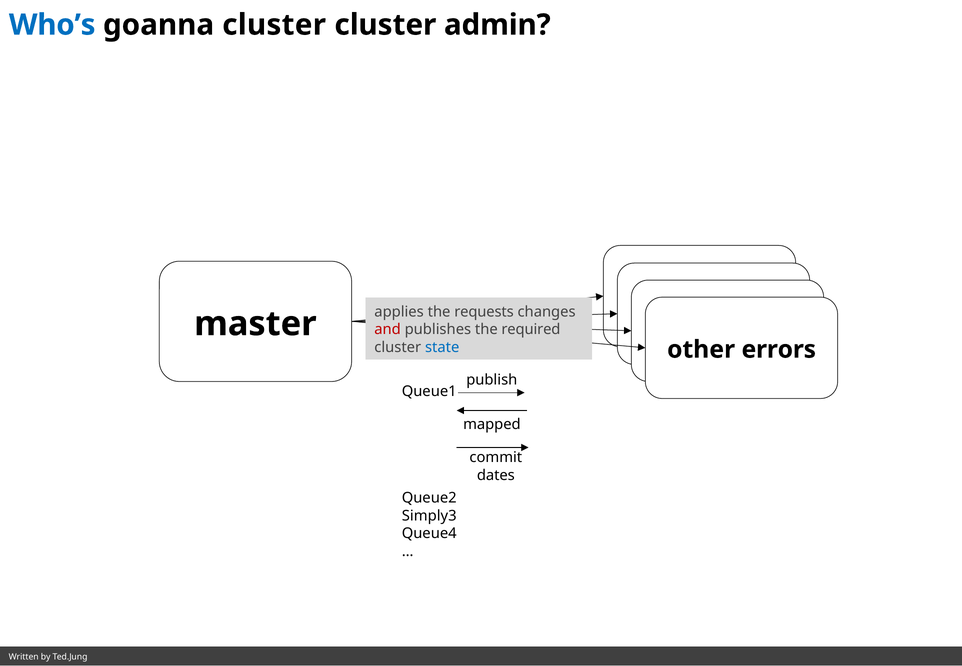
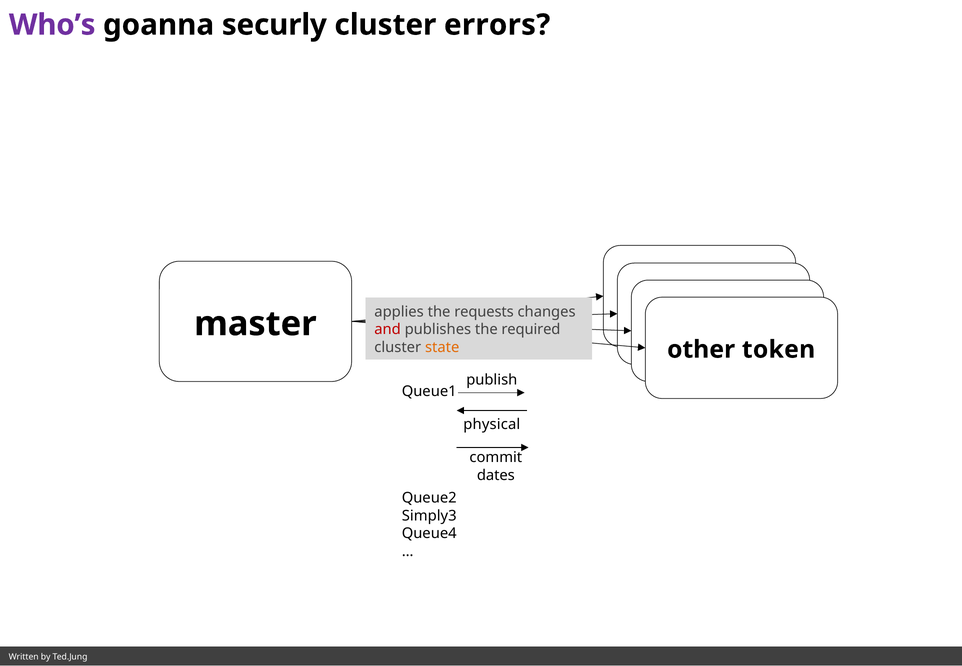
Who’s colour: blue -> purple
goanna cluster: cluster -> securly
admin: admin -> errors
state colour: blue -> orange
errors: errors -> token
mapped: mapped -> physical
